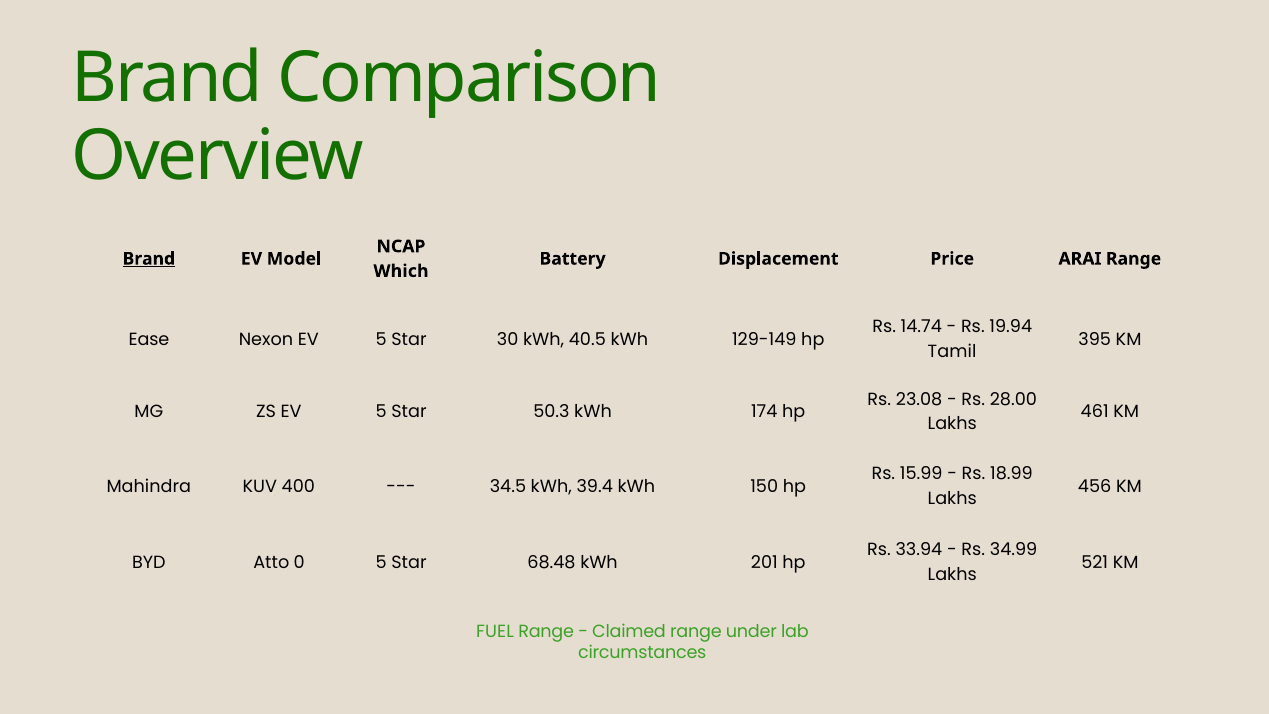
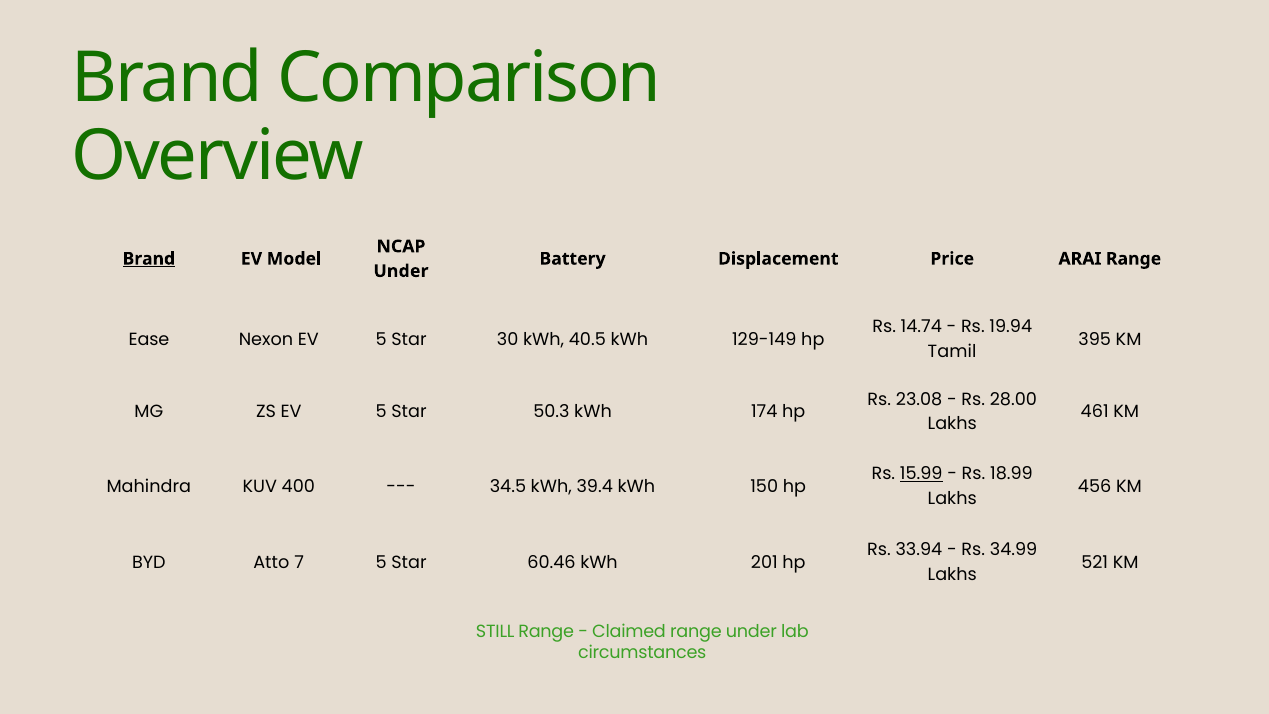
Which at (401, 271): Which -> Under
15.99 underline: none -> present
0: 0 -> 7
68.48: 68.48 -> 60.46
FUEL: FUEL -> STILL
